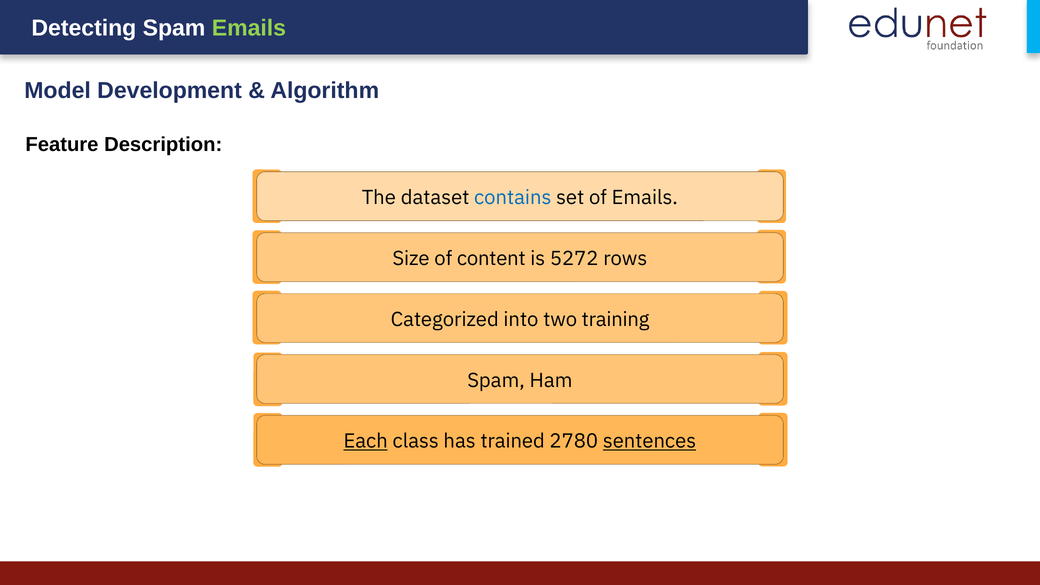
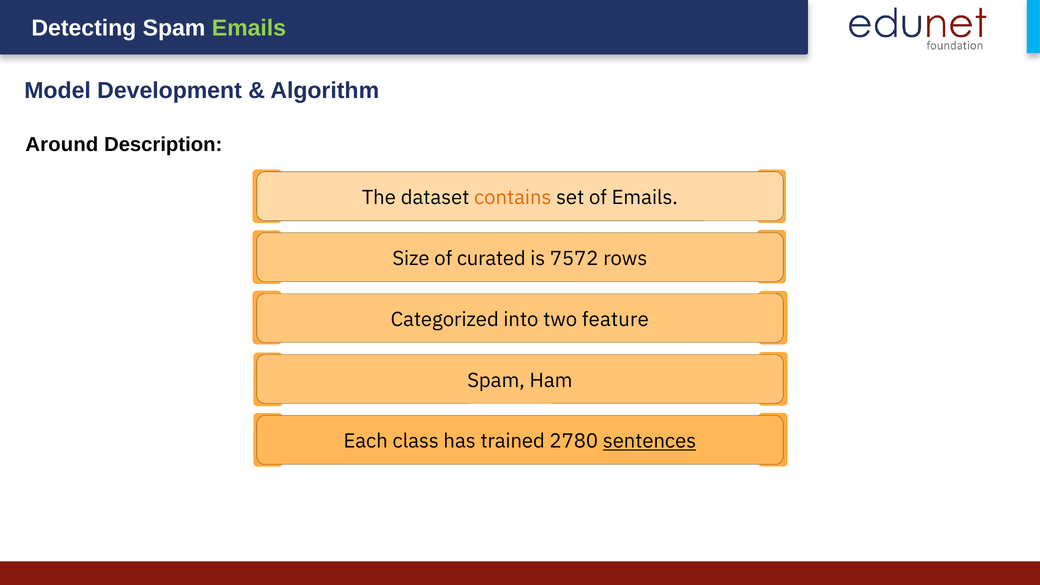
Feature: Feature -> Around
contains colour: blue -> orange
content: content -> curated
5272: 5272 -> 7572
training: training -> feature
Each underline: present -> none
